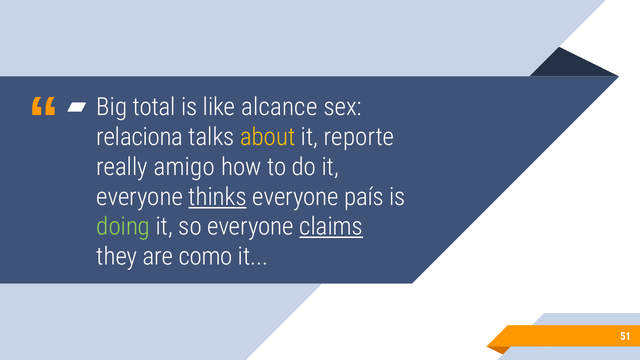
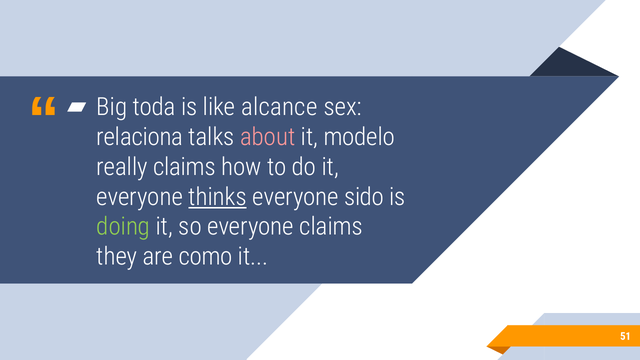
total: total -> toda
about colour: yellow -> pink
reporte: reporte -> modelo
really amigo: amigo -> claims
país: país -> sido
claims at (331, 227) underline: present -> none
